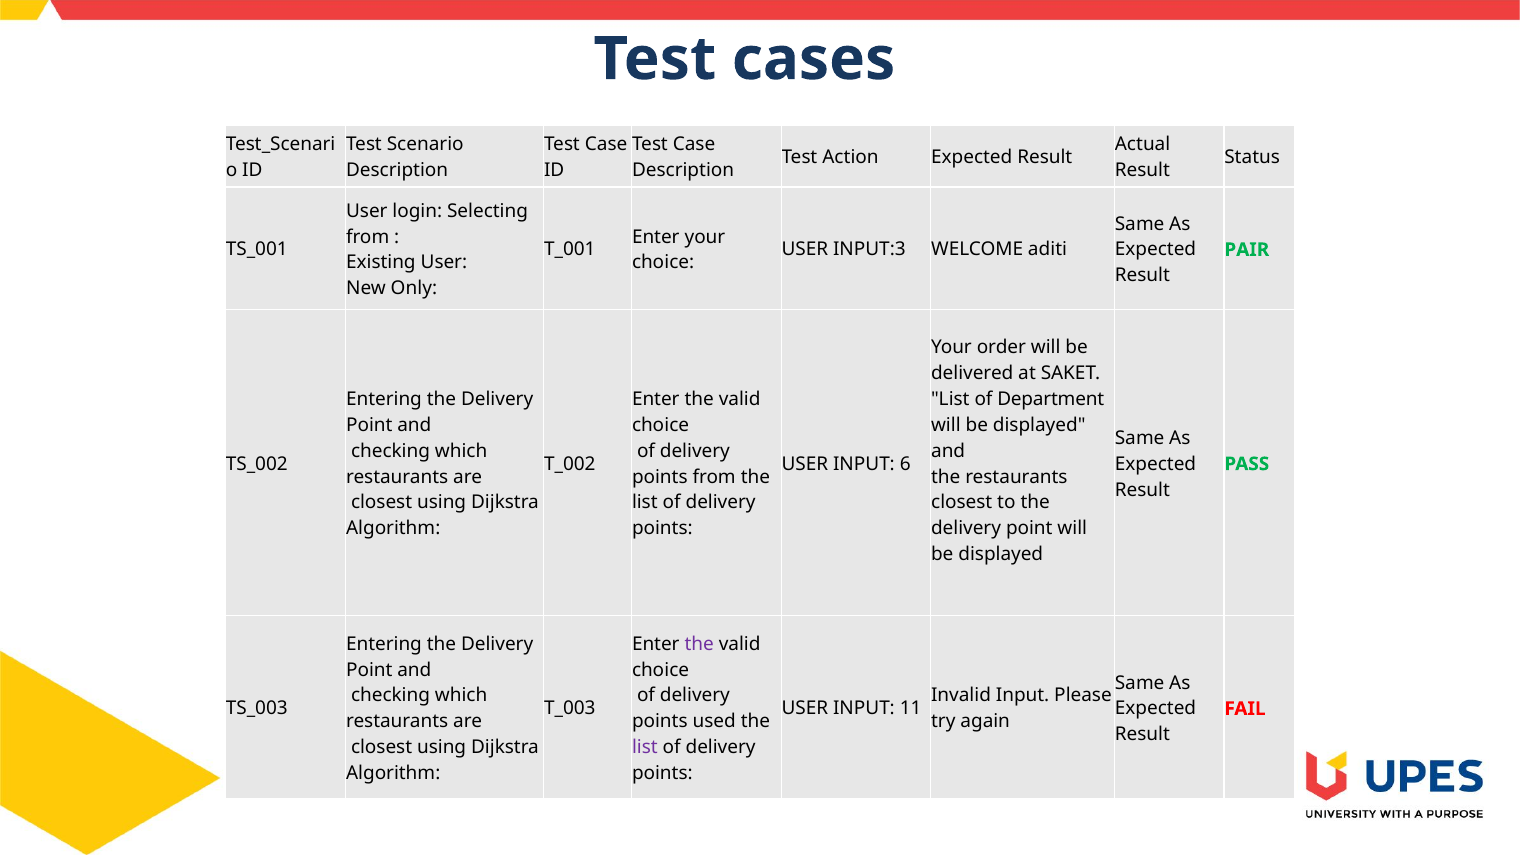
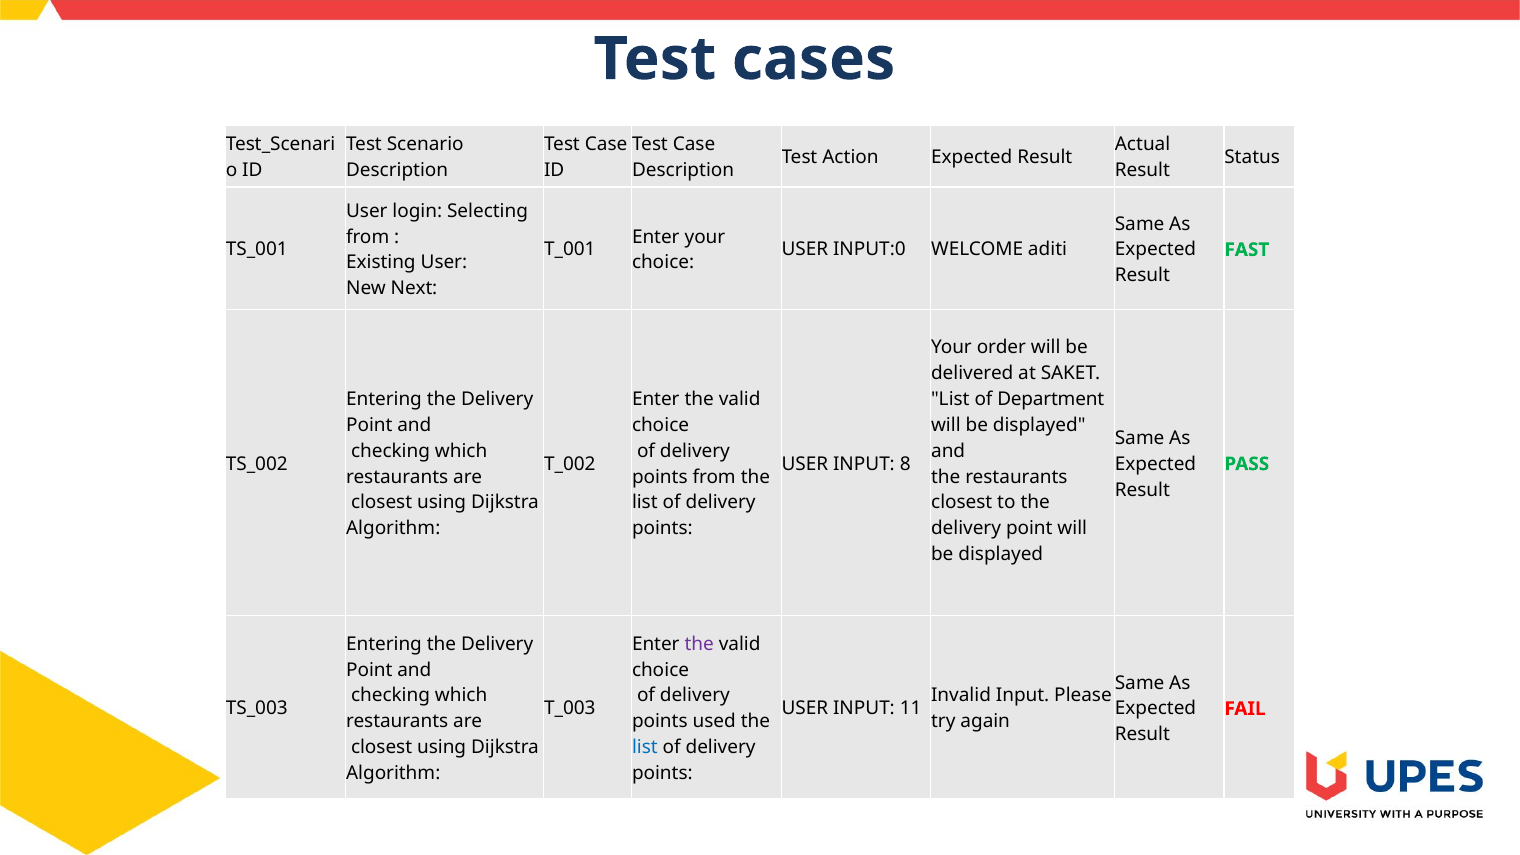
INPUT:3: INPUT:3 -> INPUT:0
PAIR: PAIR -> FAST
Only: Only -> Next
6: 6 -> 8
list at (645, 747) colour: purple -> blue
